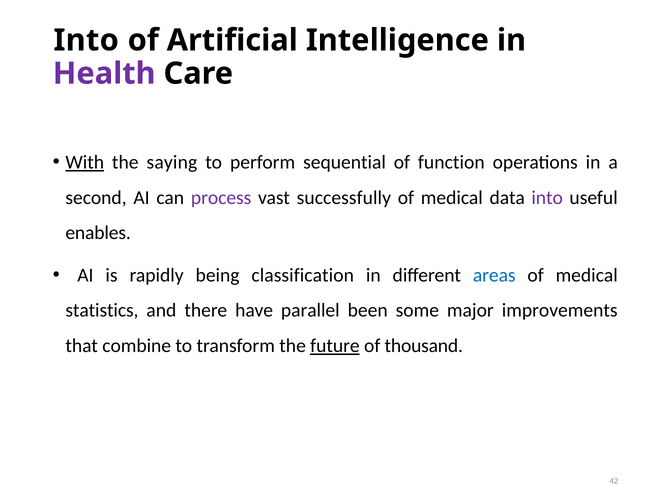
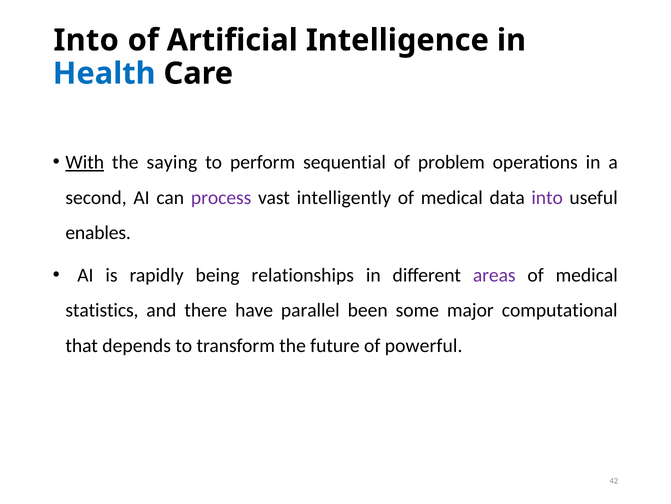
Health colour: purple -> blue
function: function -> problem
successfully: successfully -> intelligently
classification: classification -> relationships
areas colour: blue -> purple
improvements: improvements -> computational
combine: combine -> depends
future underline: present -> none
thousand: thousand -> powerful
